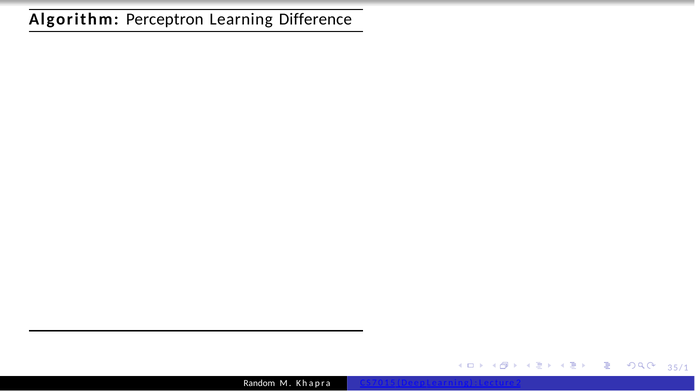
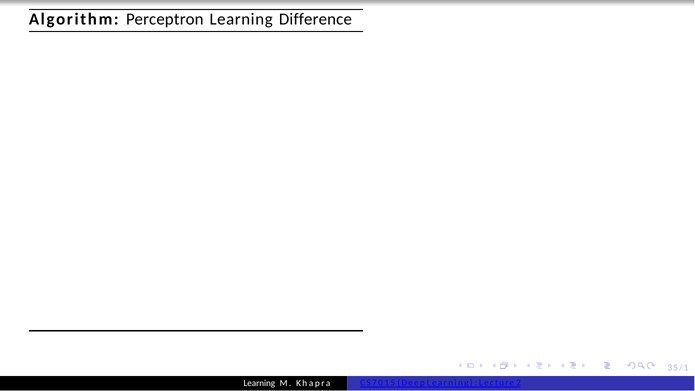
Random at (259, 383): Random -> Learning
